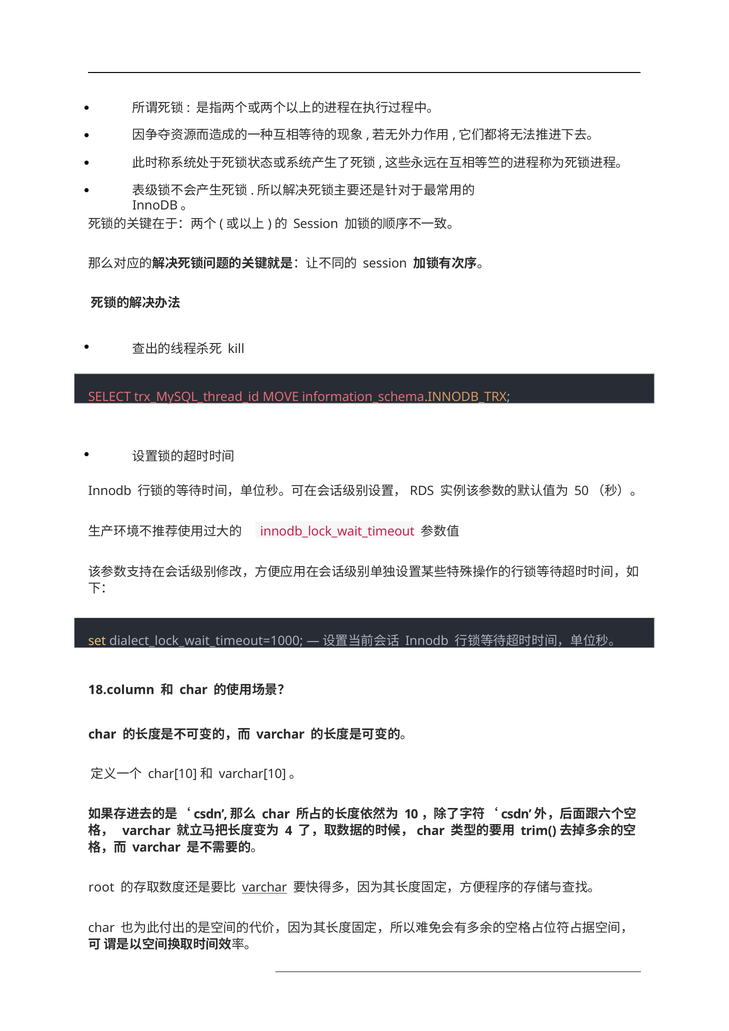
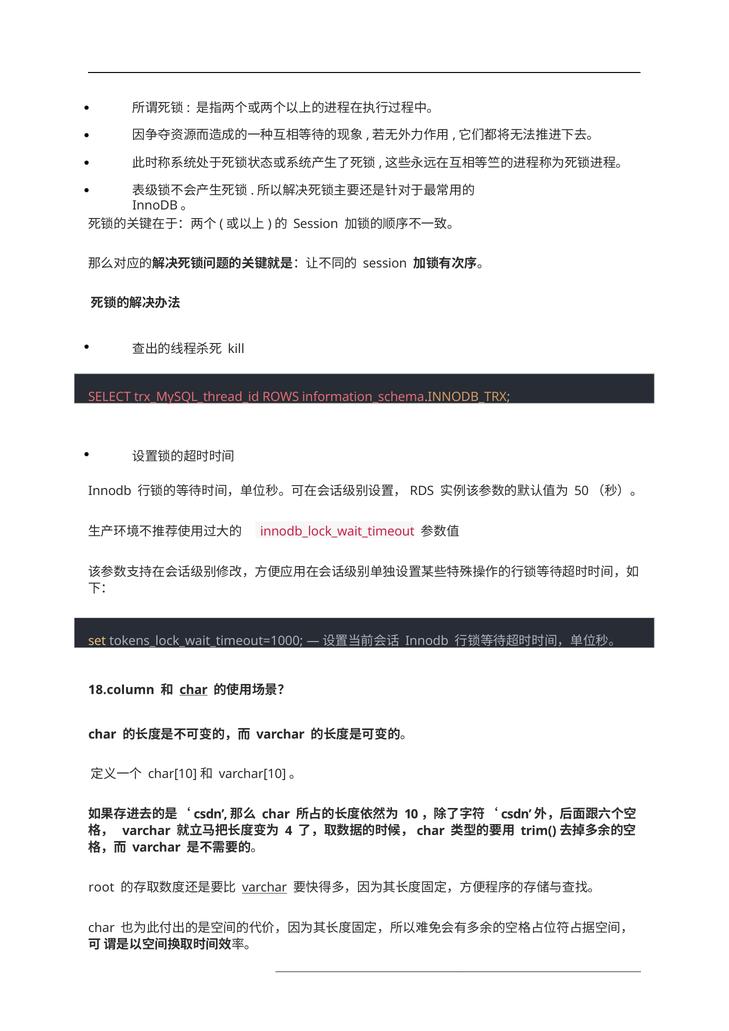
MOVE: MOVE -> ROWS
dialect_lock_wait_timeout=1000: dialect_lock_wait_timeout=1000 -> tokens_lock_wait_timeout=1000
char at (193, 690) underline: none -> present
